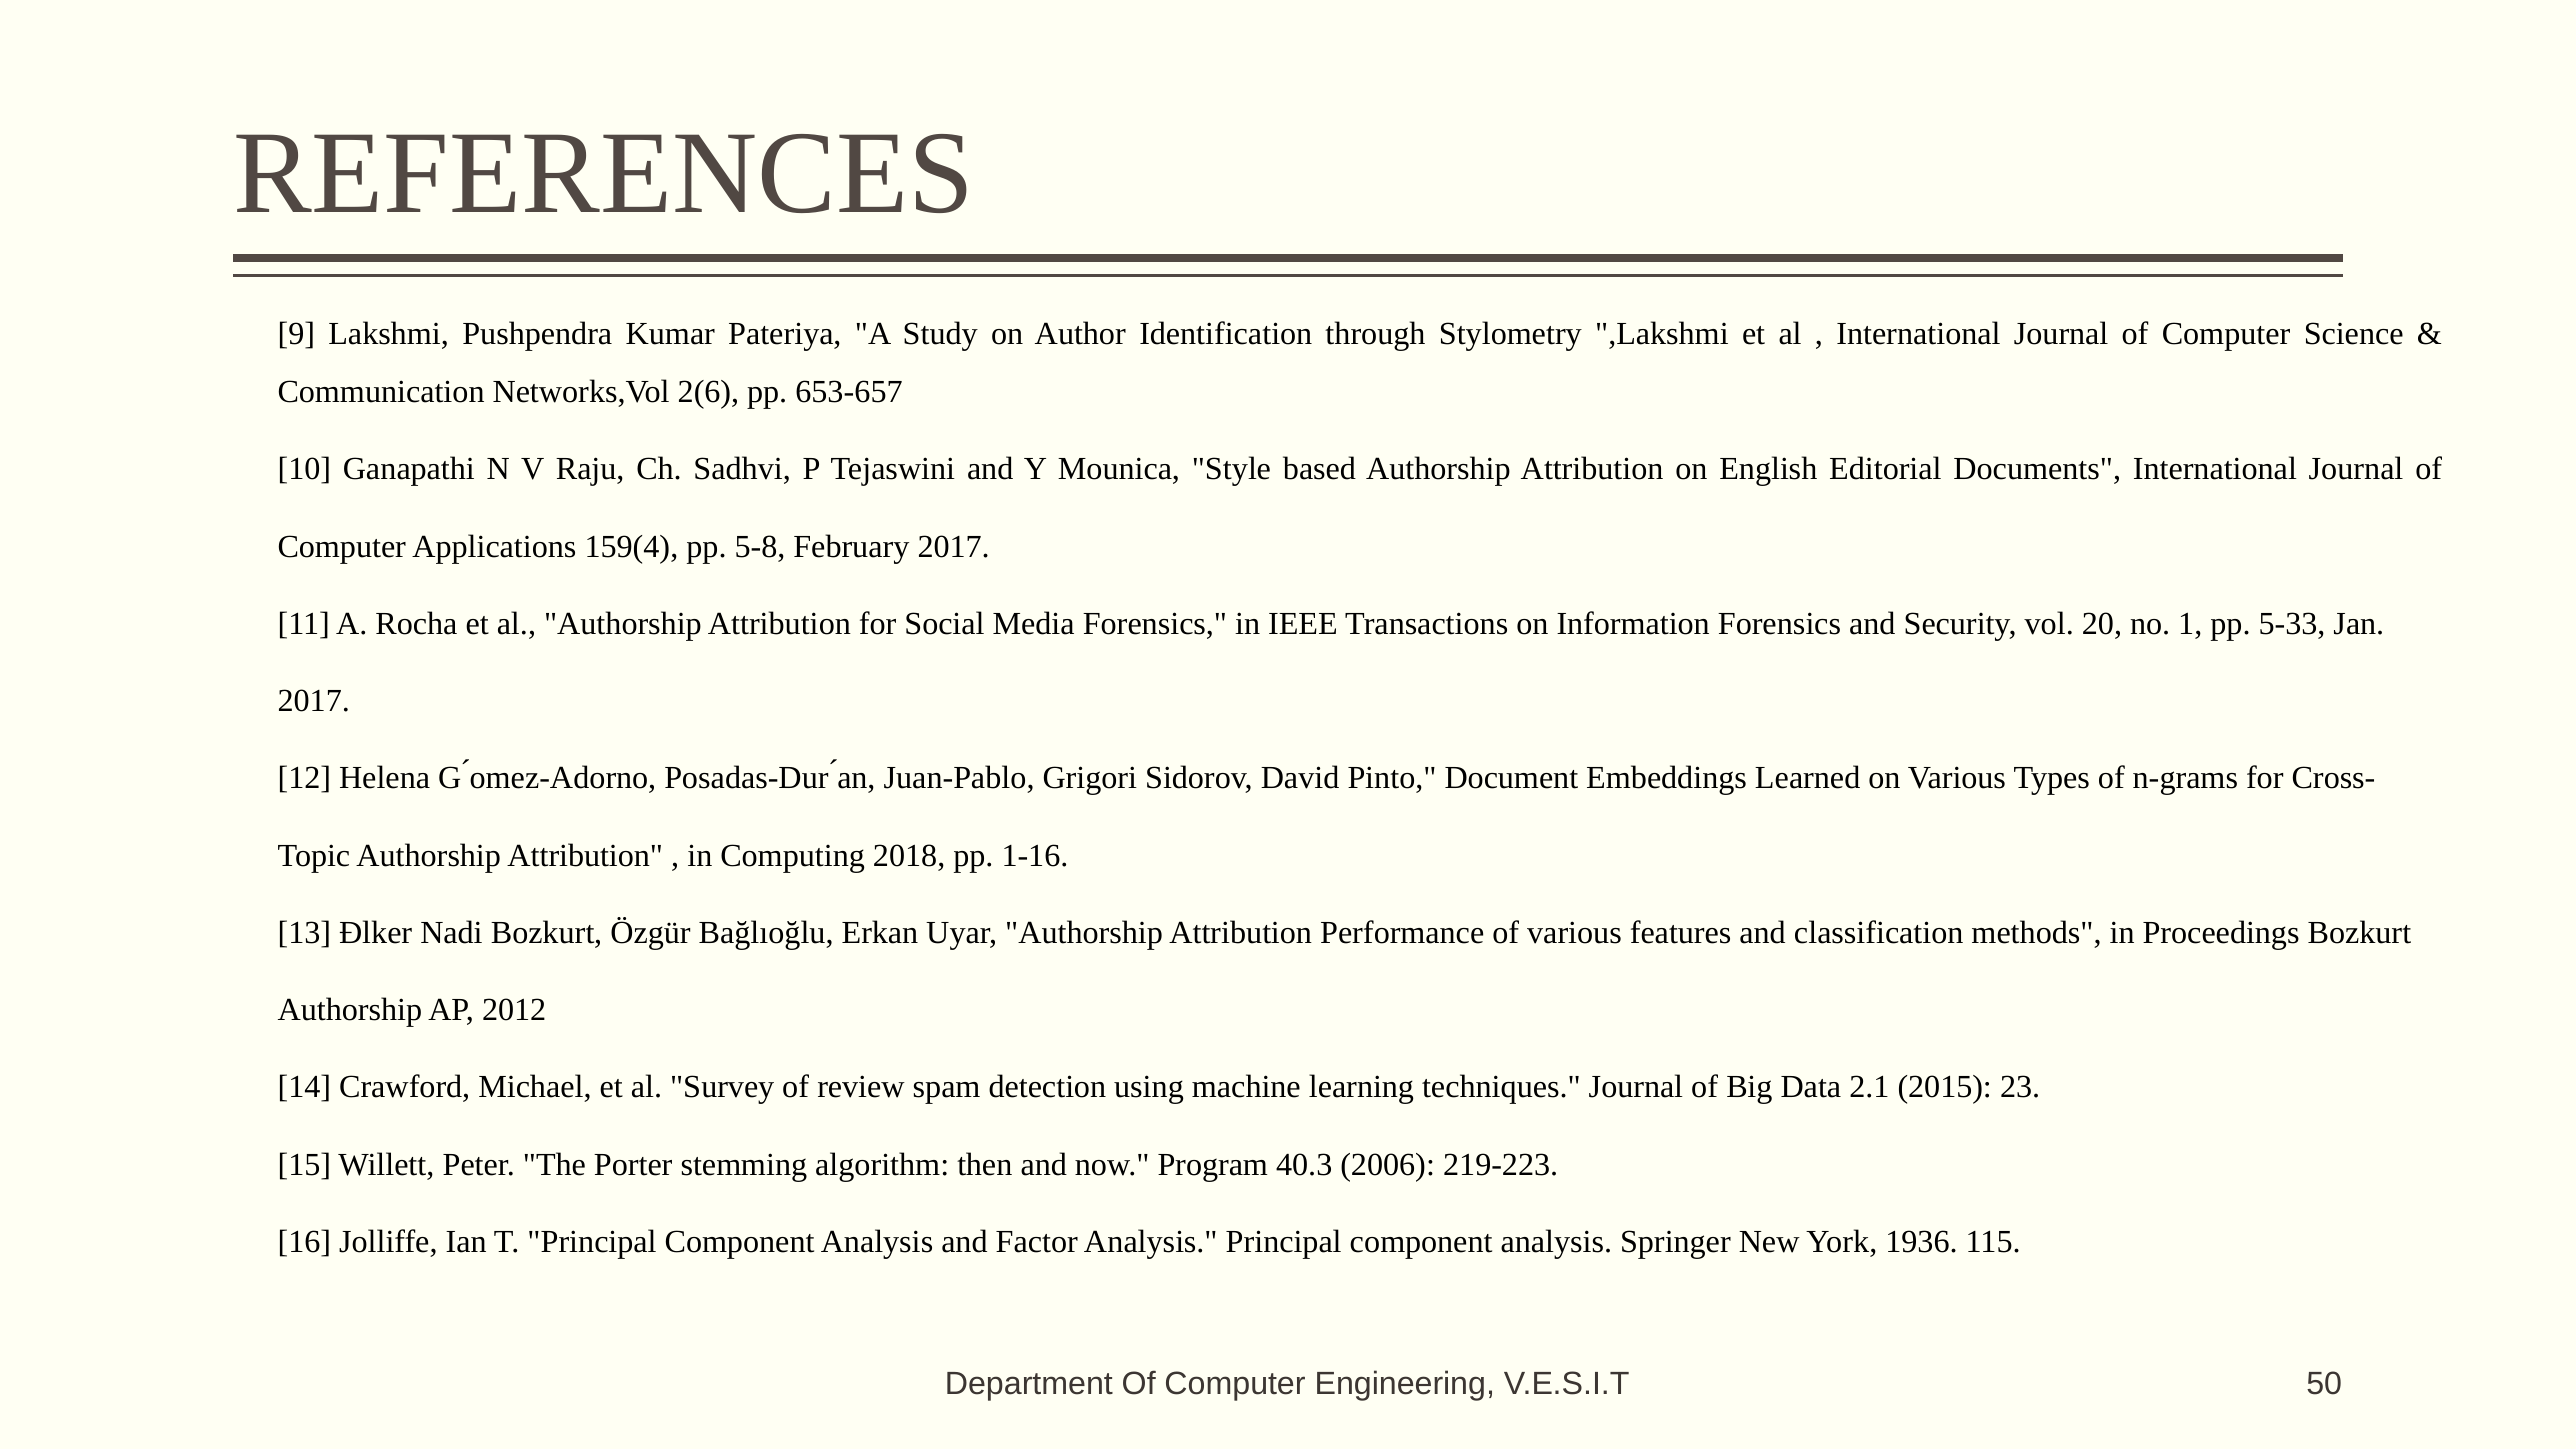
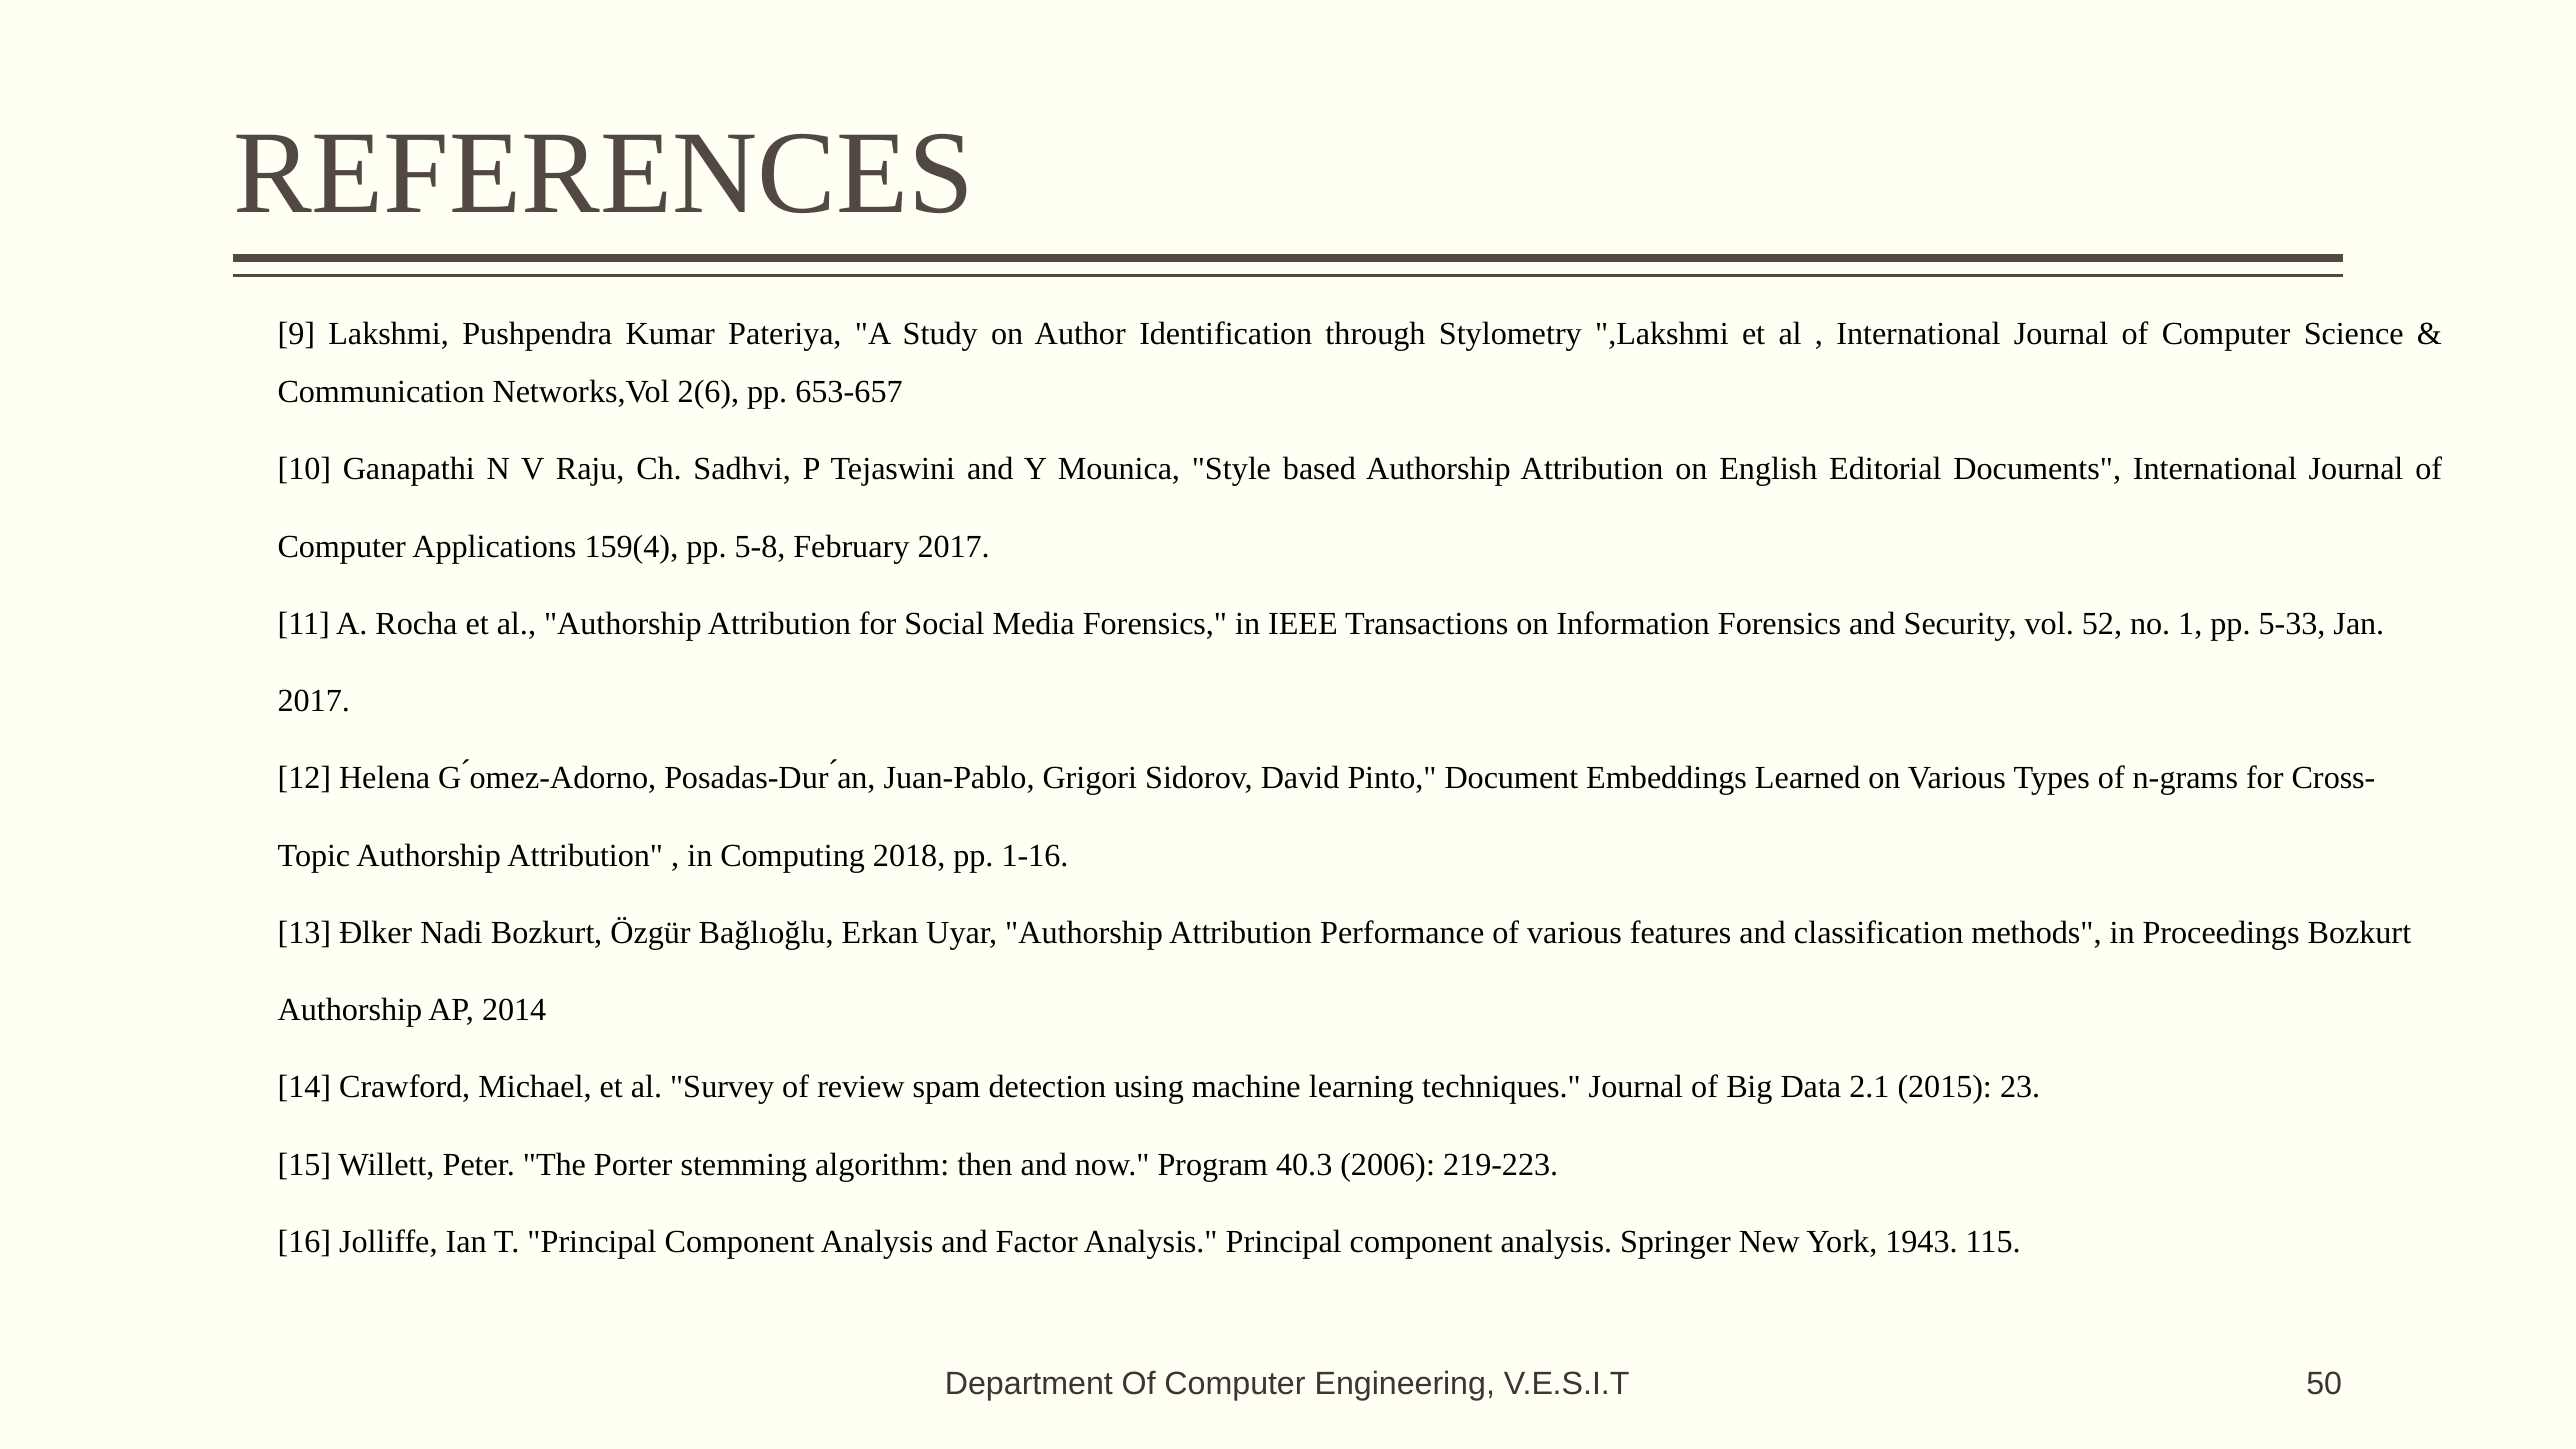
20: 20 -> 52
2012: 2012 -> 2014
1936: 1936 -> 1943
